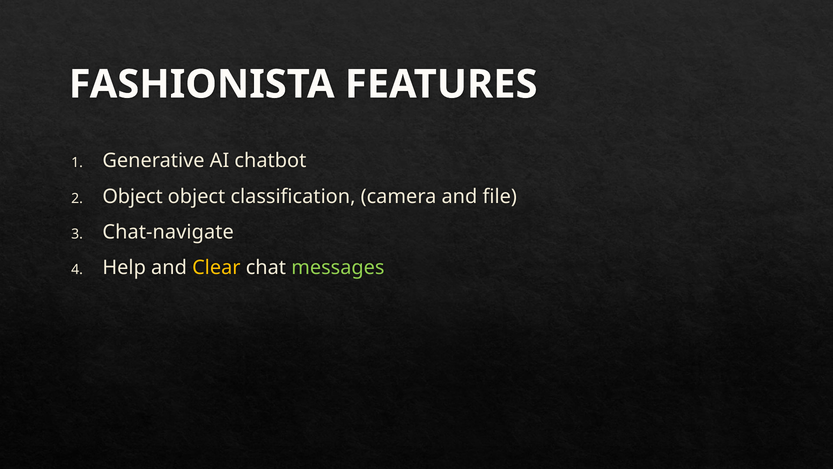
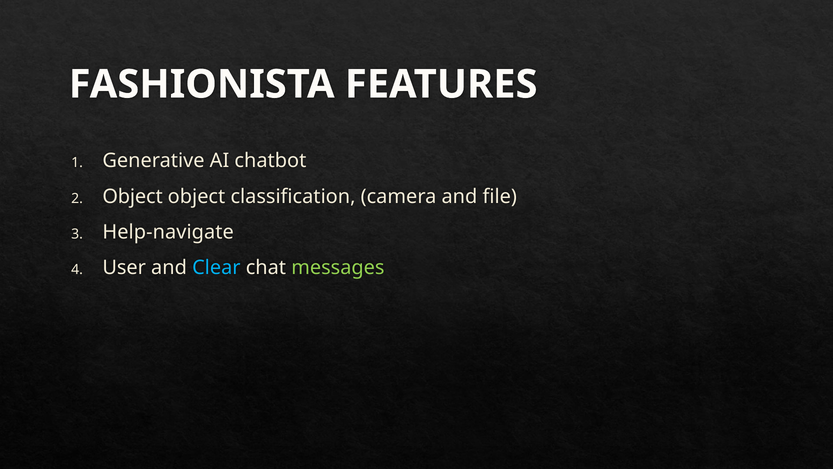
Chat-navigate: Chat-navigate -> Help-navigate
Help: Help -> User
Clear colour: yellow -> light blue
